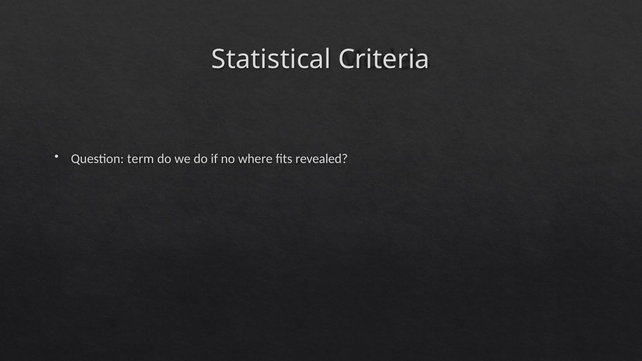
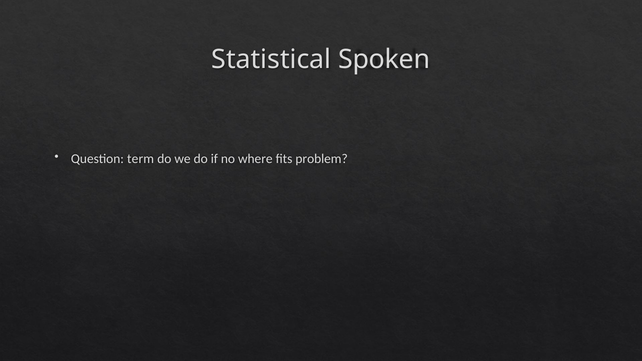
Criteria: Criteria -> Spoken
revealed: revealed -> problem
